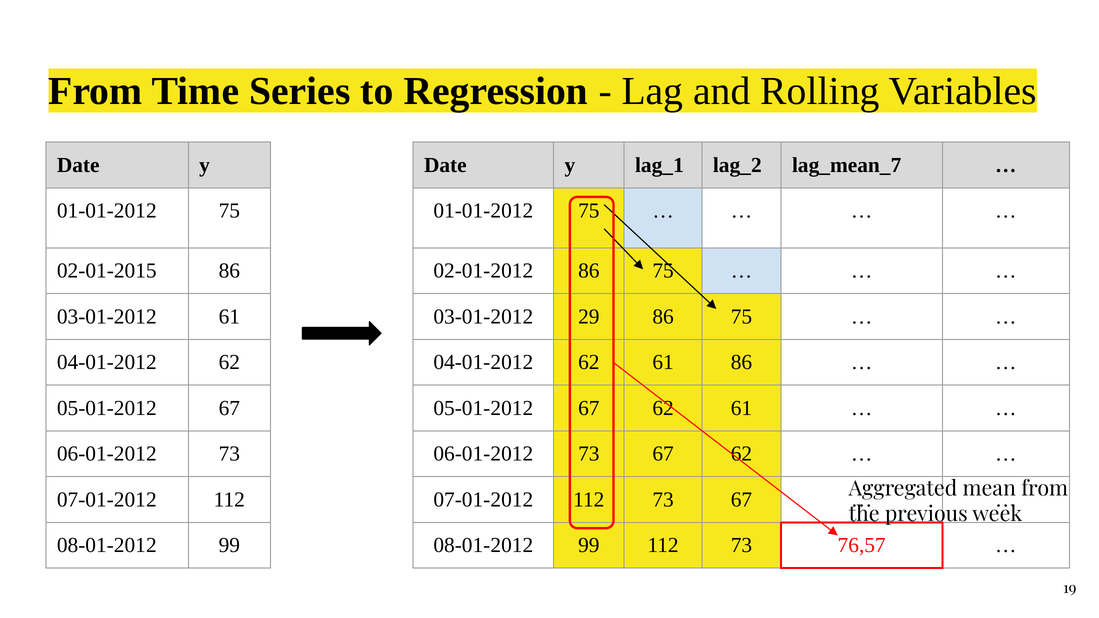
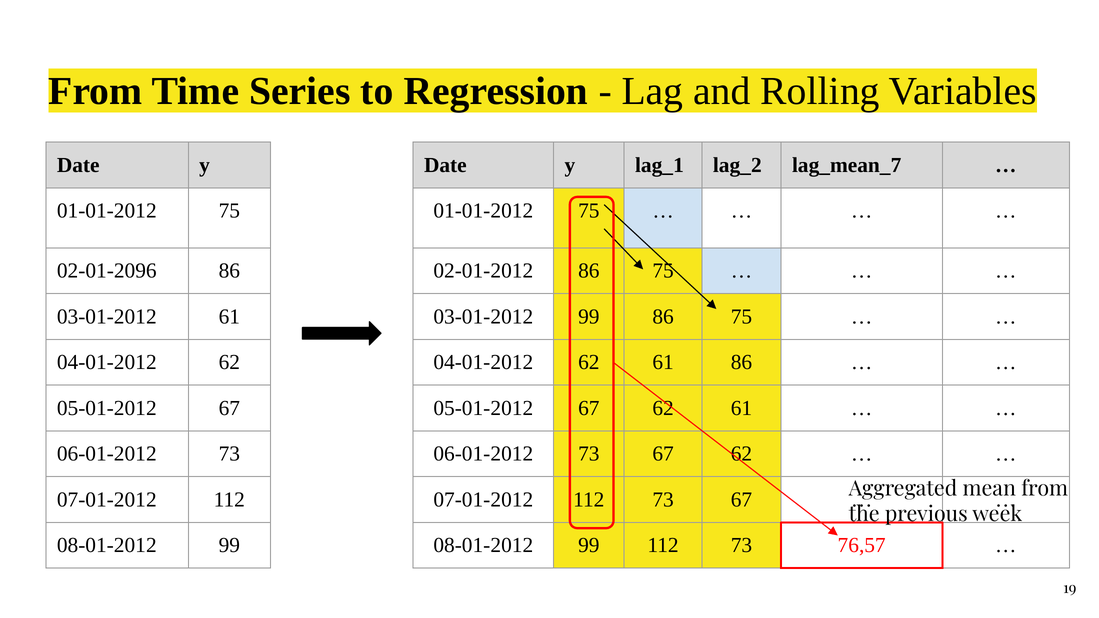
02-01-2015: 02-01-2015 -> 02-01-2096
03-01-2012 29: 29 -> 99
